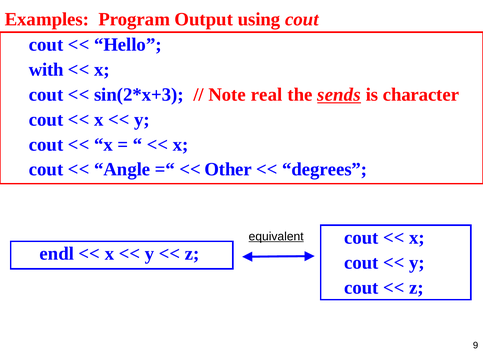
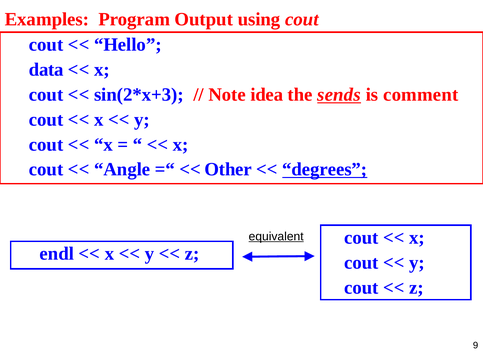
with: with -> data
real: real -> idea
character: character -> comment
degrees underline: none -> present
